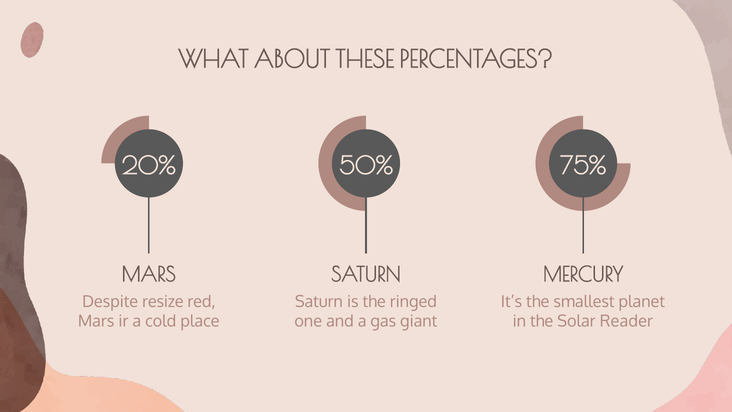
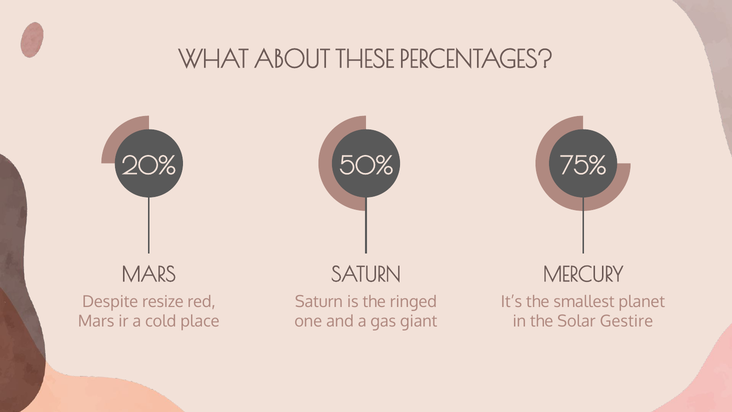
Reader: Reader -> Gestire
